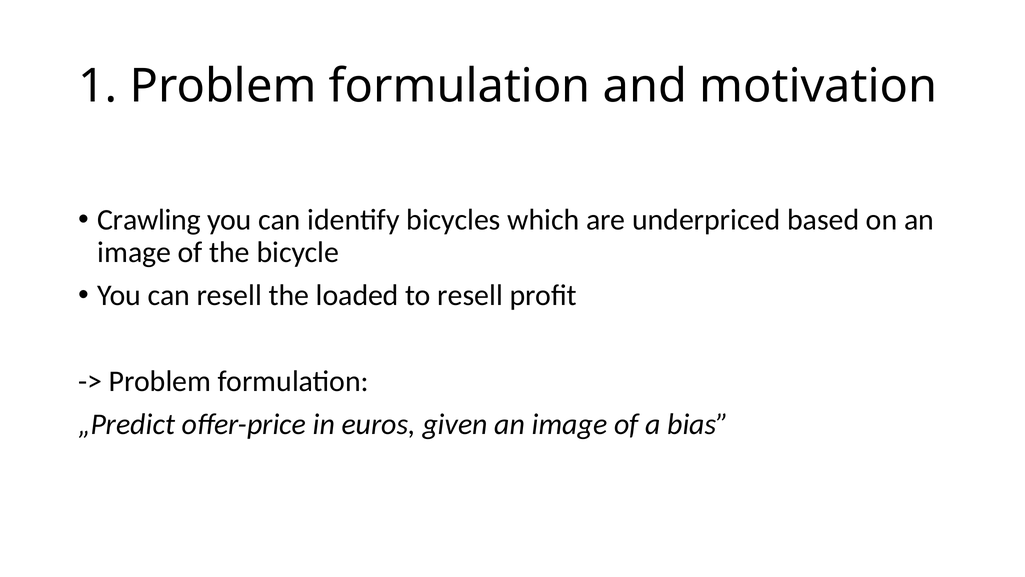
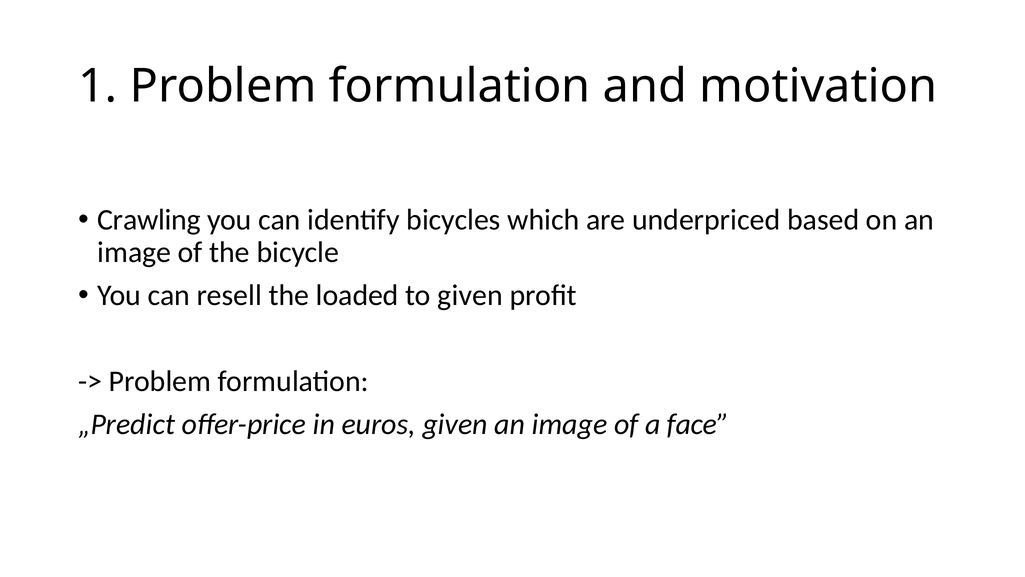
to resell: resell -> given
bias: bias -> face
